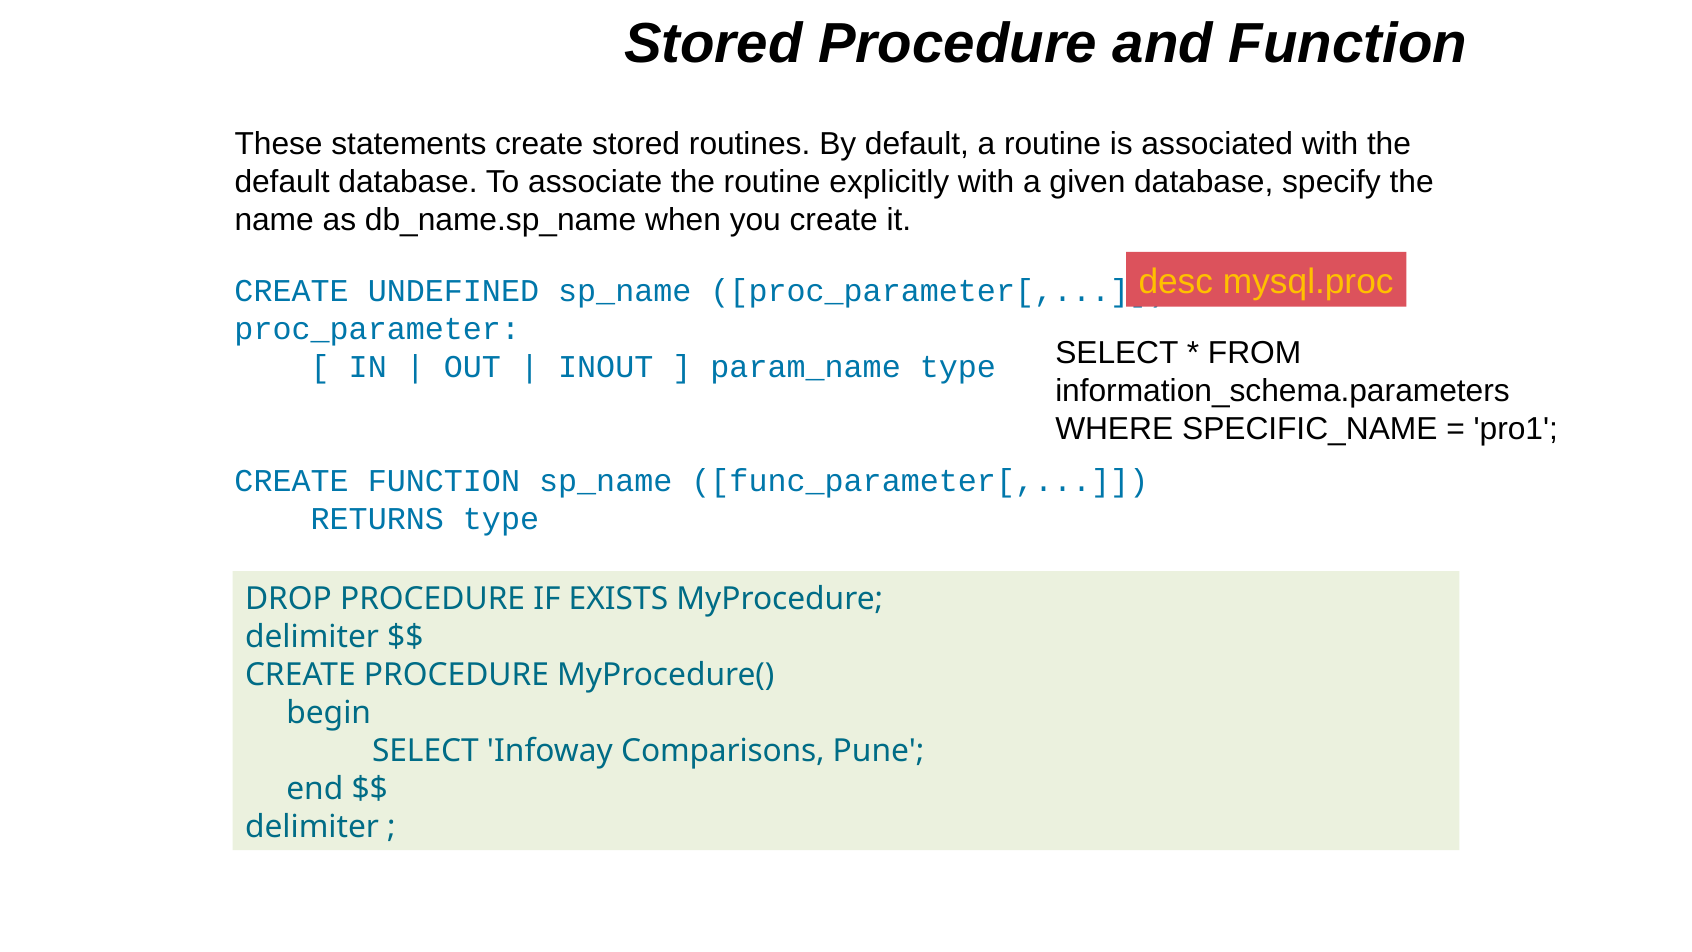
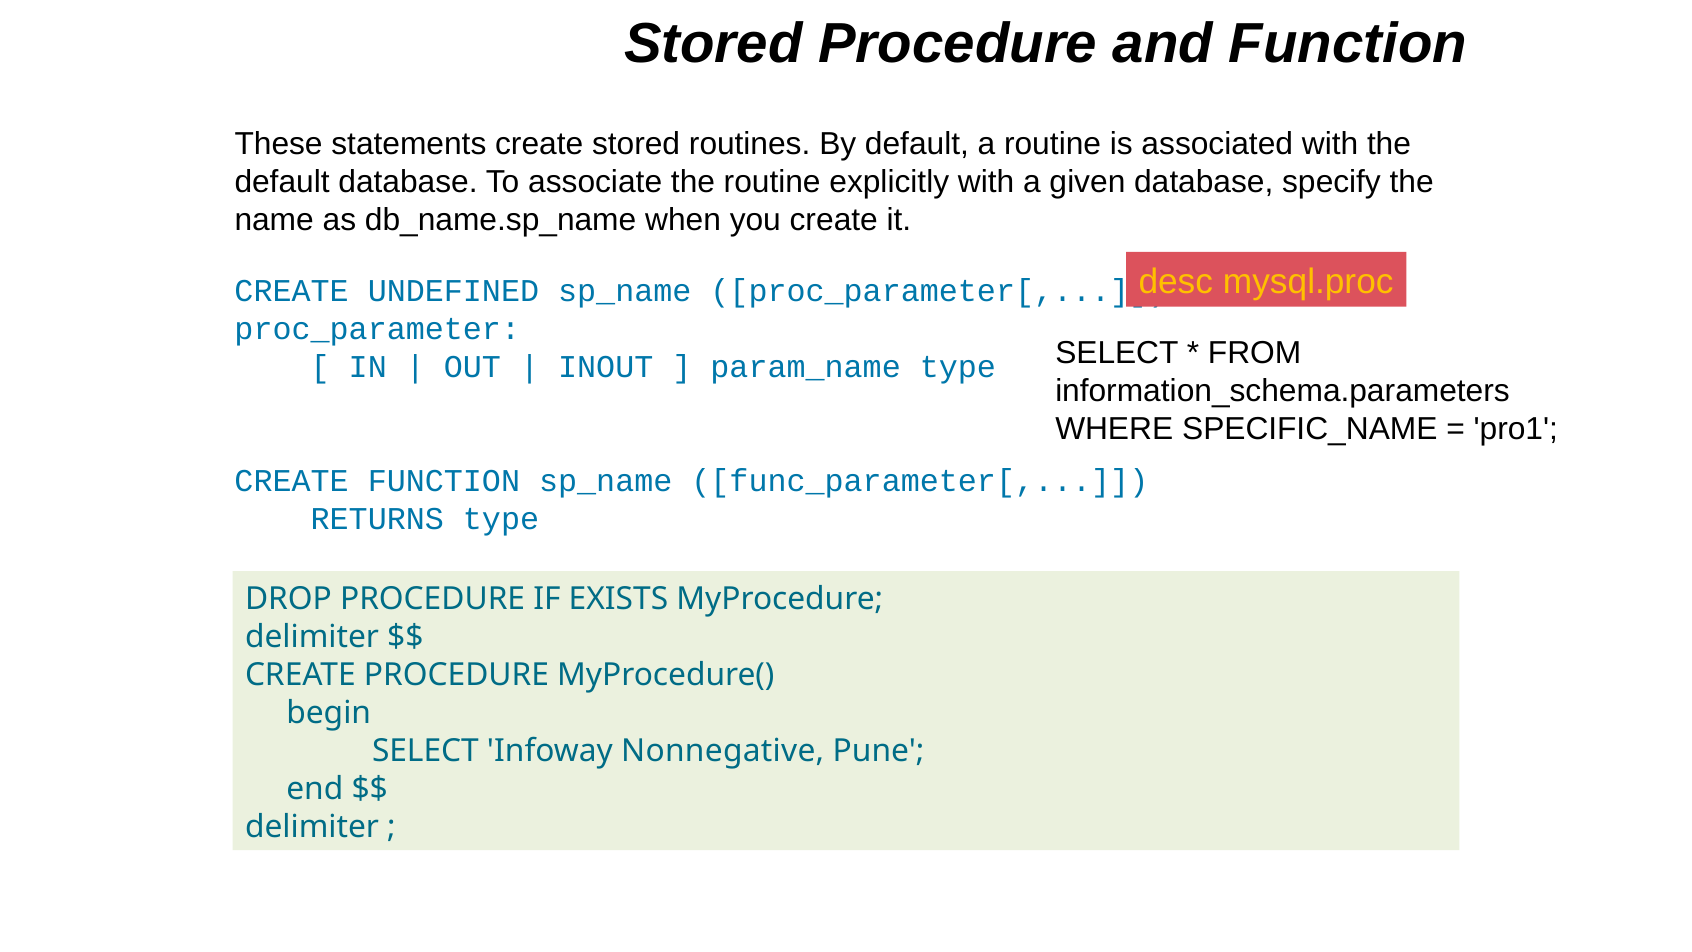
Comparisons: Comparisons -> Nonnegative
